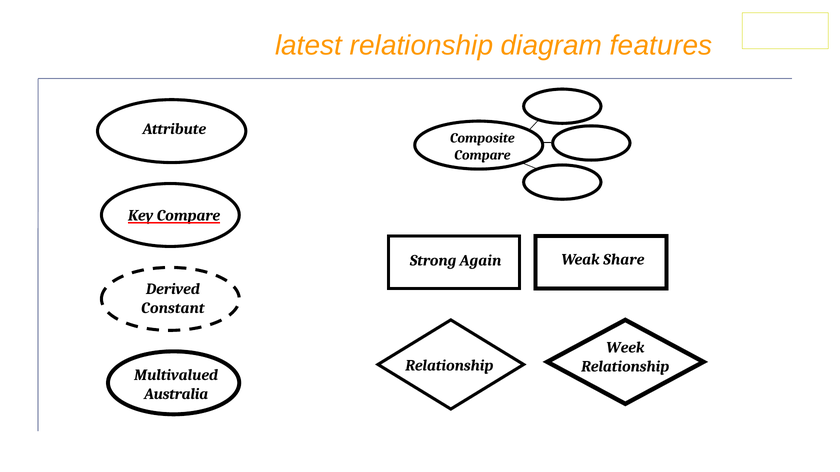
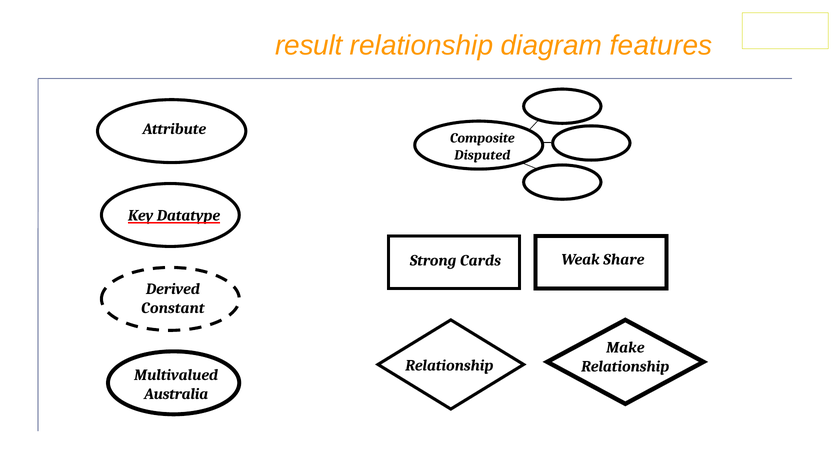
latest: latest -> result
Compare at (482, 155): Compare -> Disputed
Key Compare: Compare -> Datatype
Again: Again -> Cards
Week: Week -> Make
